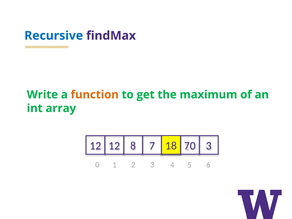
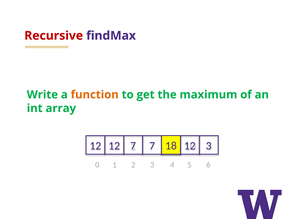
Recursive colour: blue -> red
12 8: 8 -> 7
70 at (190, 146): 70 -> 12
